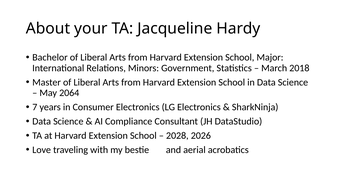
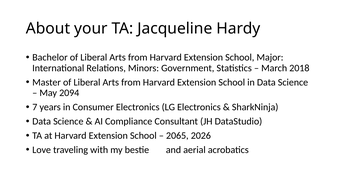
2064: 2064 -> 2094
2028: 2028 -> 2065
